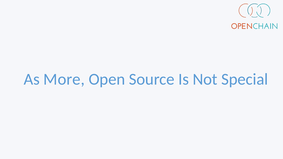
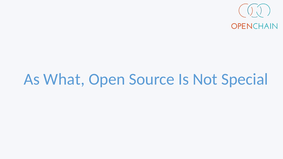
More: More -> What
